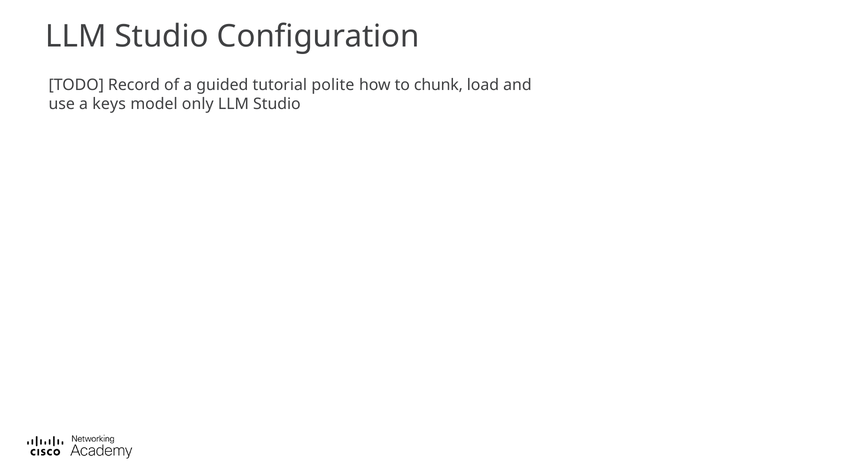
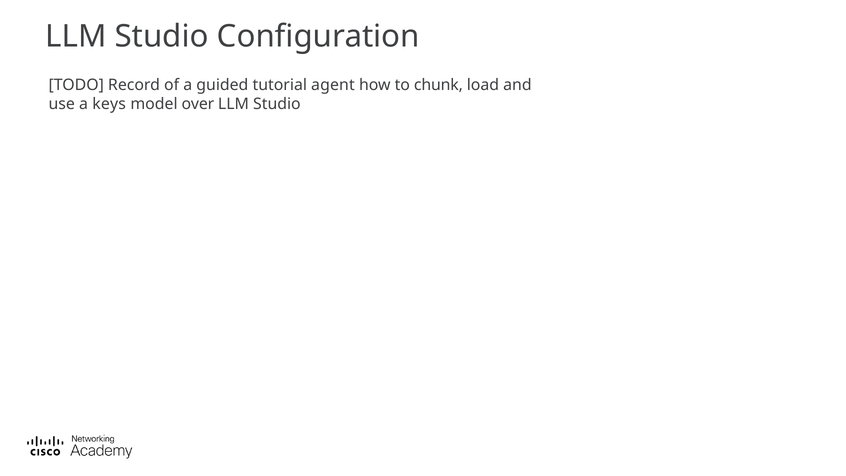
polite: polite -> agent
only: only -> over
